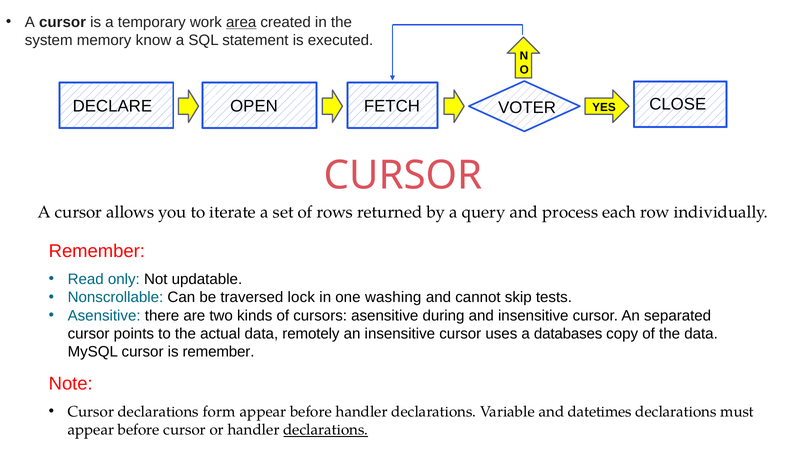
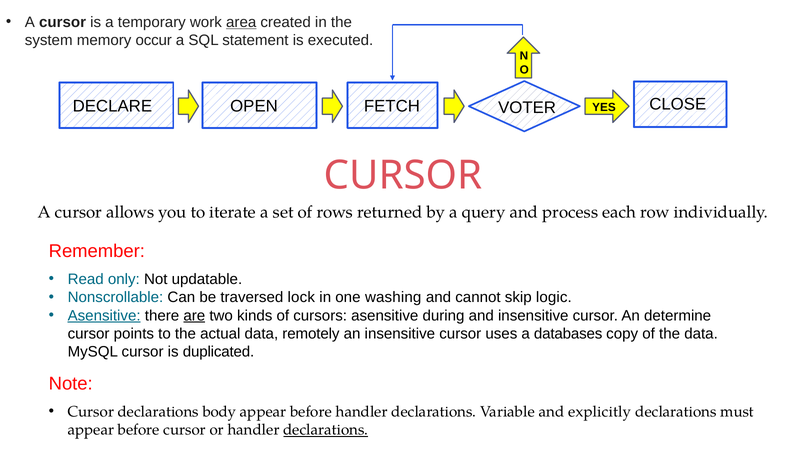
know: know -> occur
tests: tests -> logic
Asensitive at (104, 316) underline: none -> present
are underline: none -> present
separated: separated -> determine
is remember: remember -> duplicated
form: form -> body
datetimes: datetimes -> explicitly
